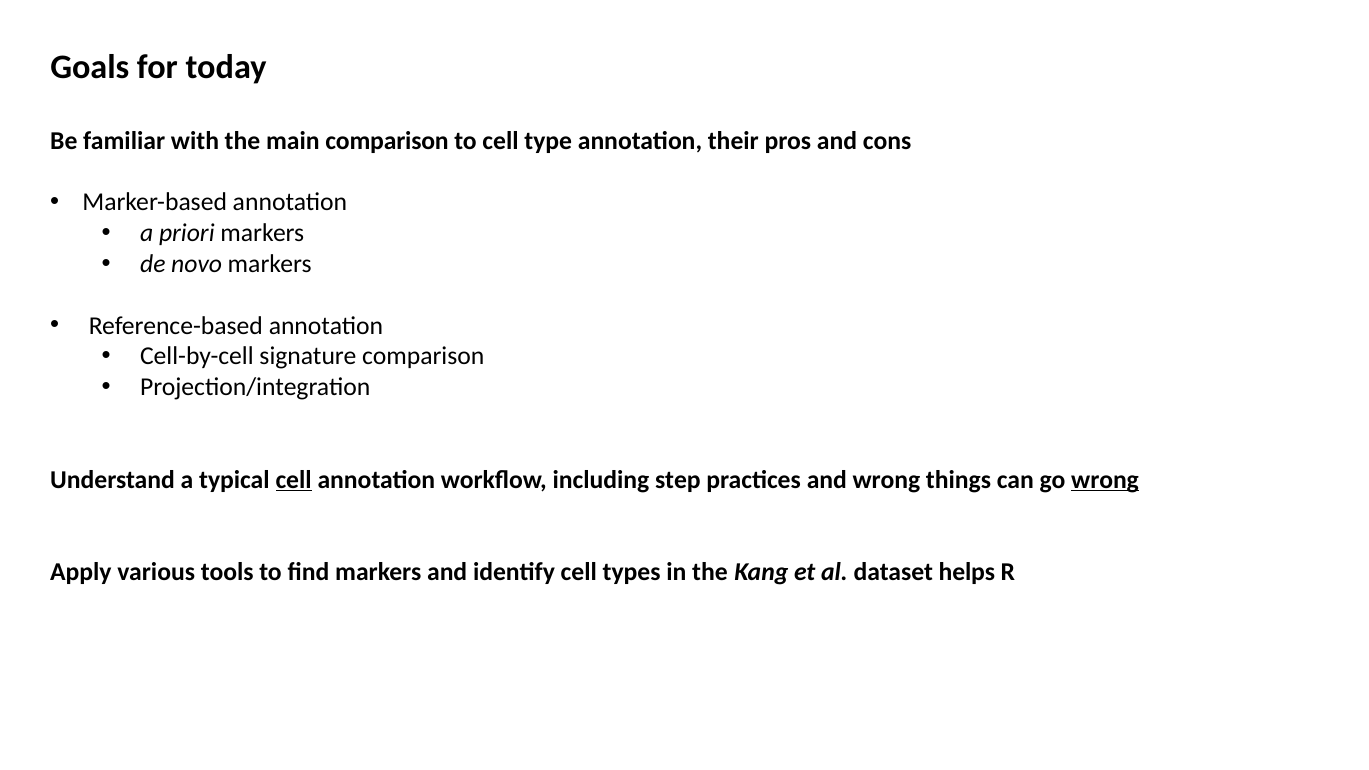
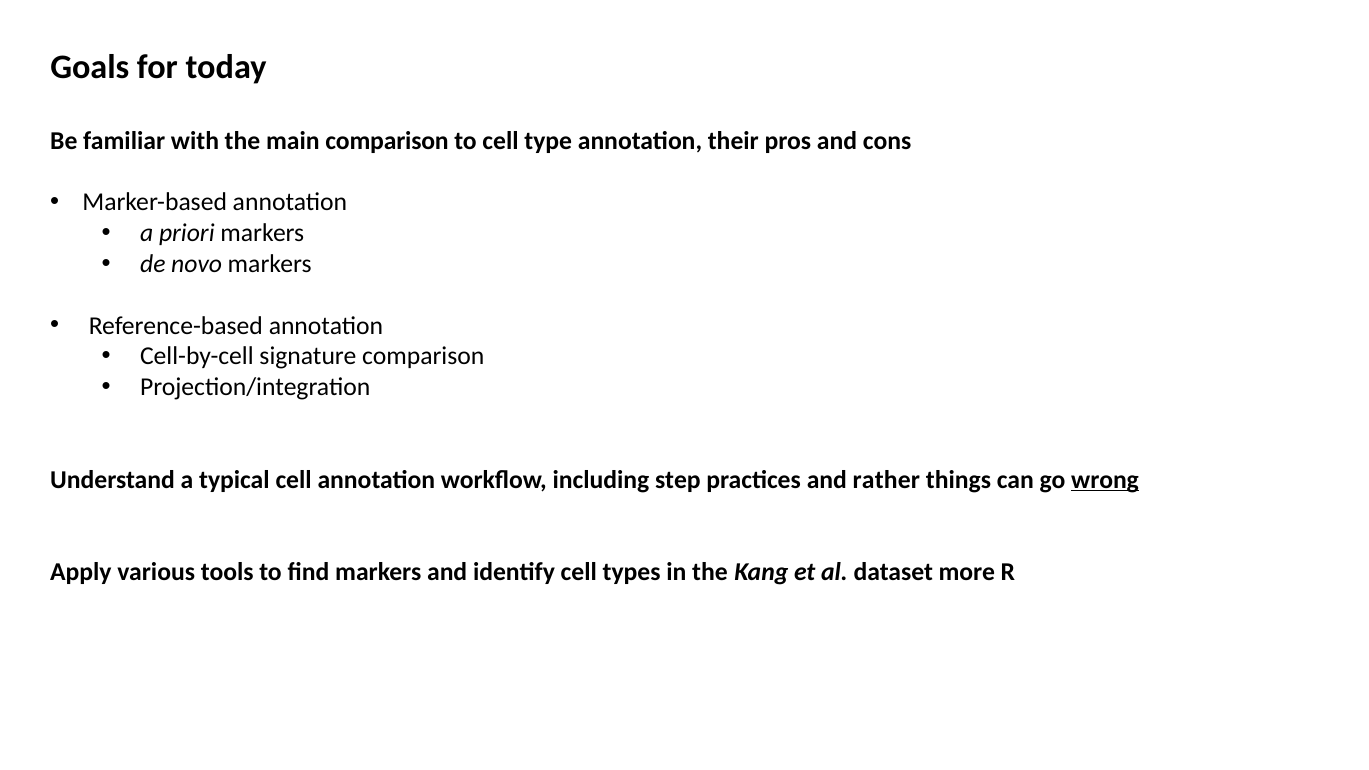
cell at (294, 480) underline: present -> none
and wrong: wrong -> rather
helps: helps -> more
